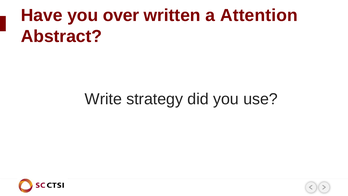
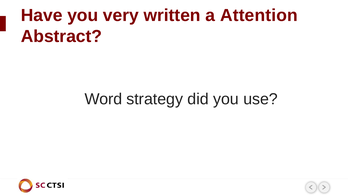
over: over -> very
Write: Write -> Word
